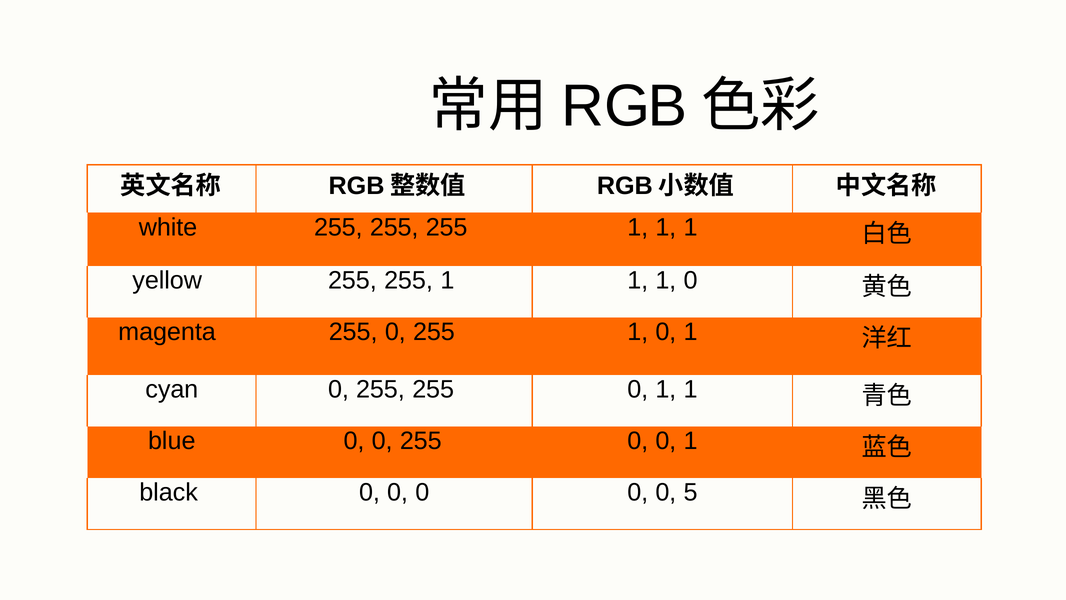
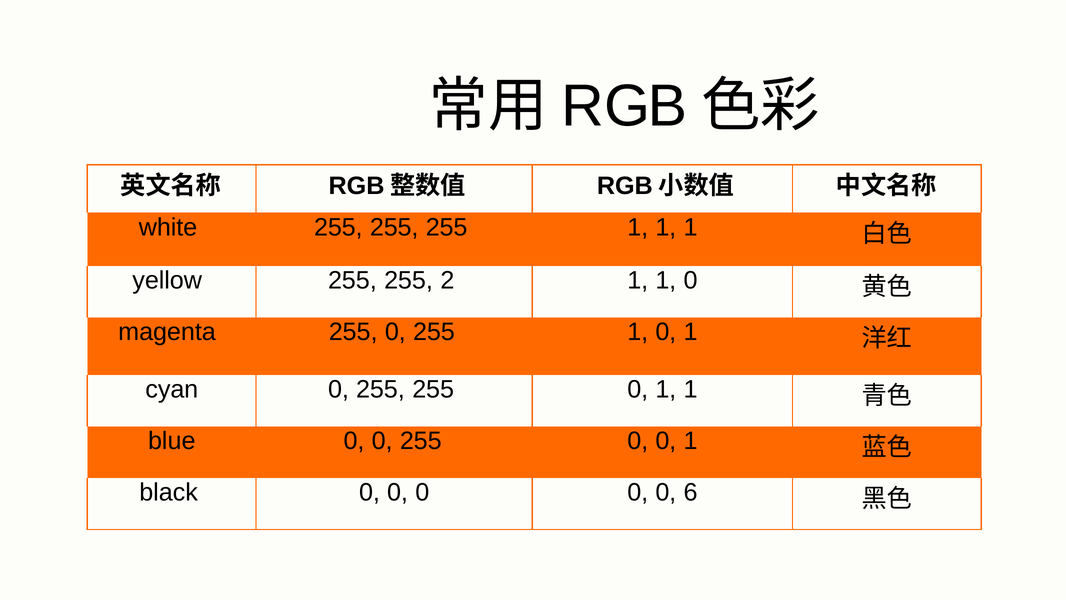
yellow 255 255 1: 1 -> 2
5: 5 -> 6
